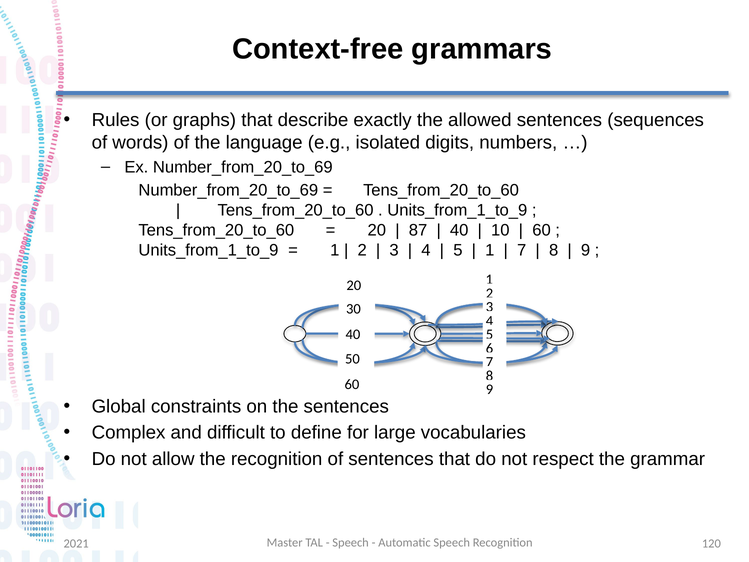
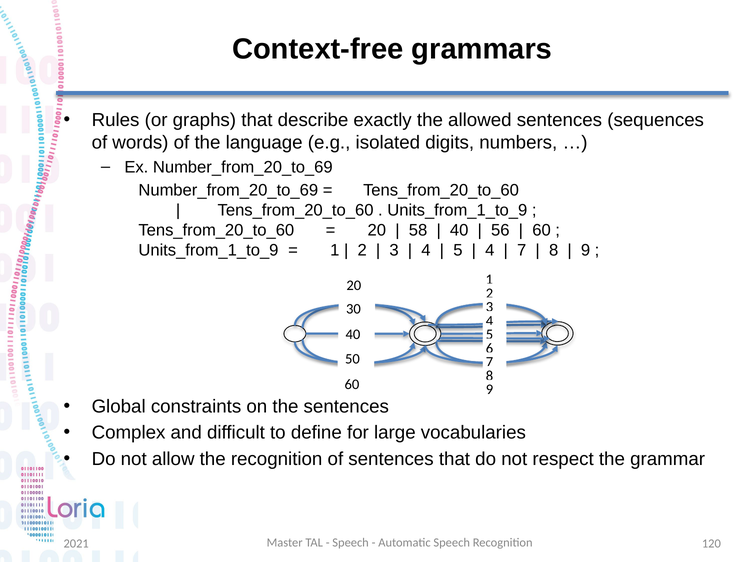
87: 87 -> 58
10: 10 -> 56
1 at (490, 250): 1 -> 4
